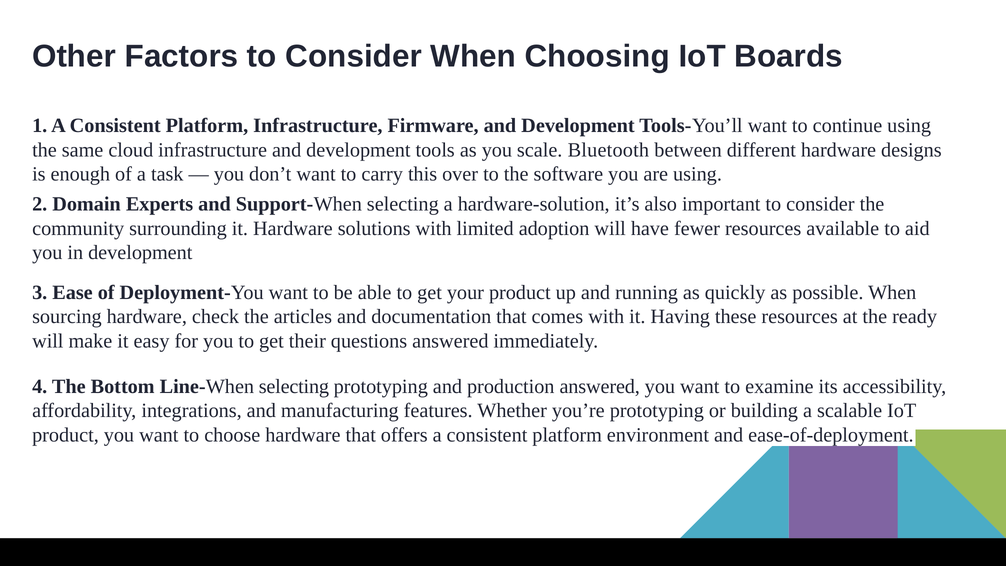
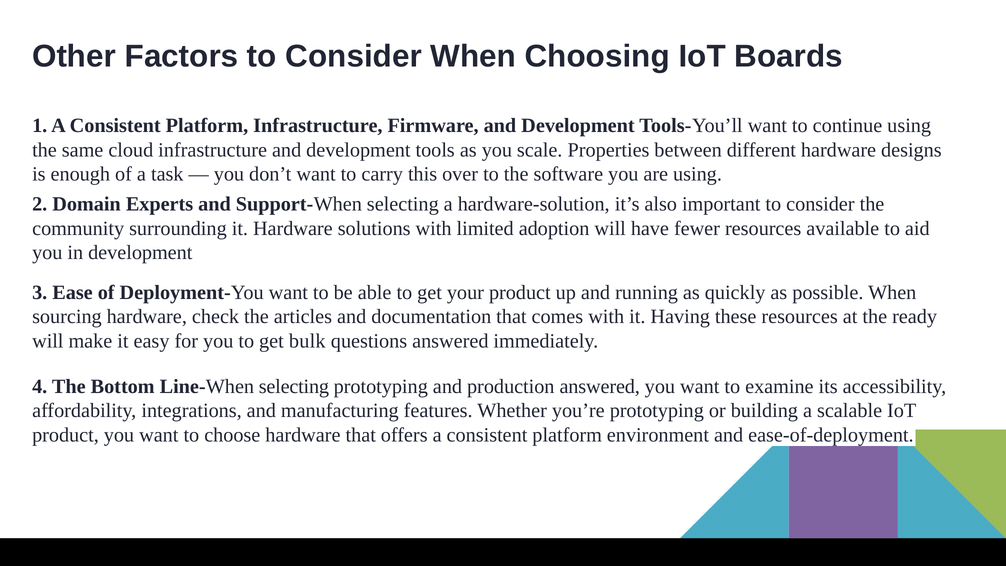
Bluetooth: Bluetooth -> Properties
their: their -> bulk
